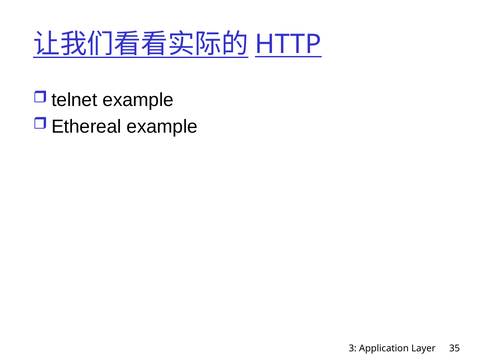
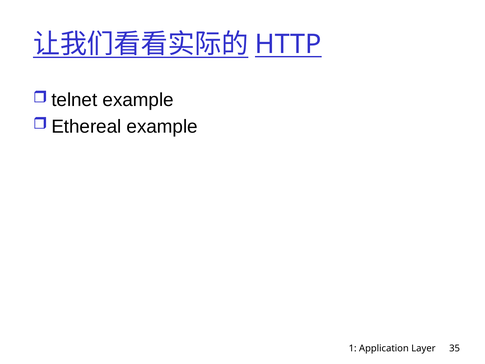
3: 3 -> 1
